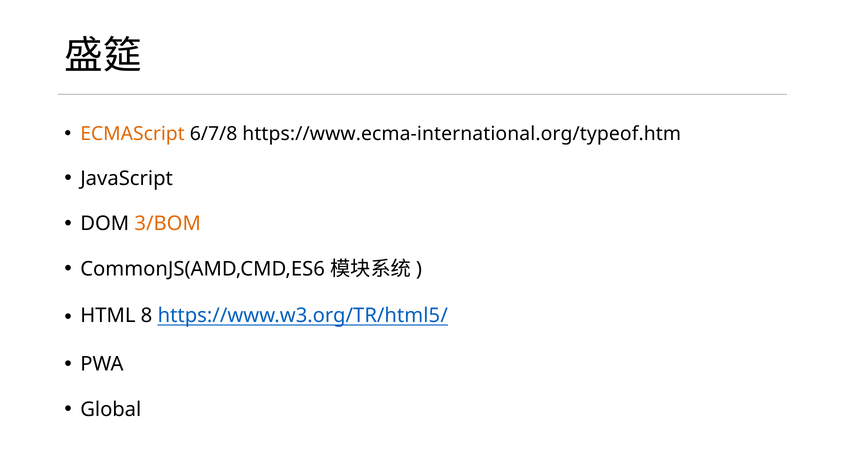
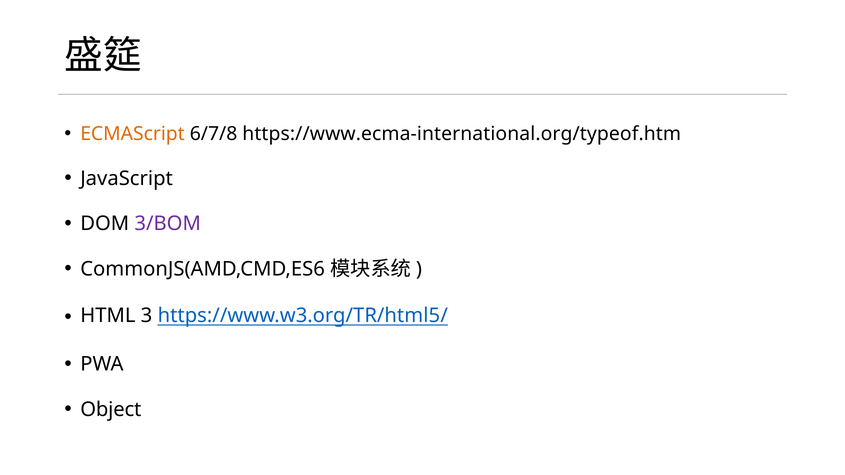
3/BOM colour: orange -> purple
8: 8 -> 3
Global: Global -> Object
